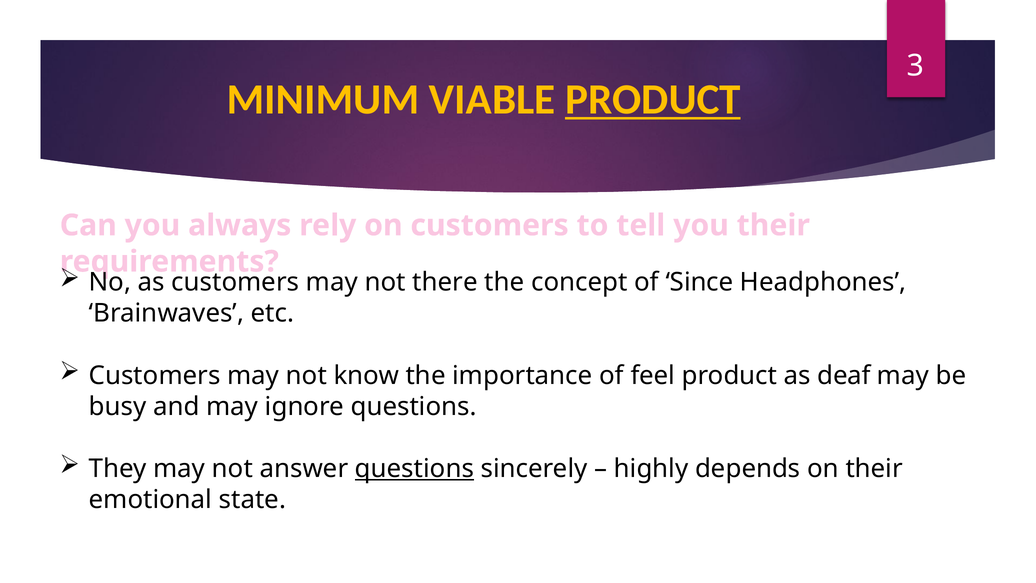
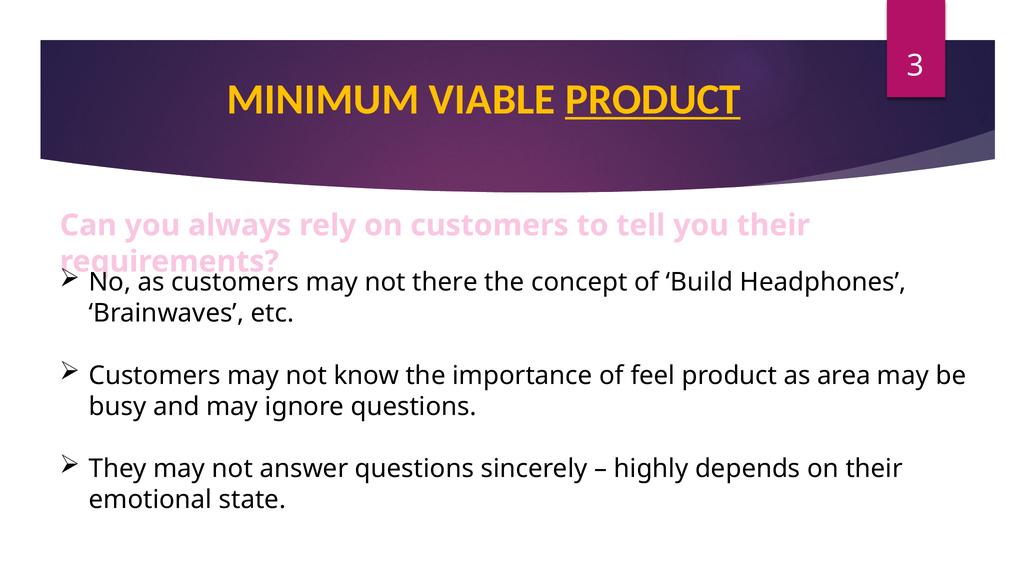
Since: Since -> Build
deaf: deaf -> area
questions at (414, 469) underline: present -> none
